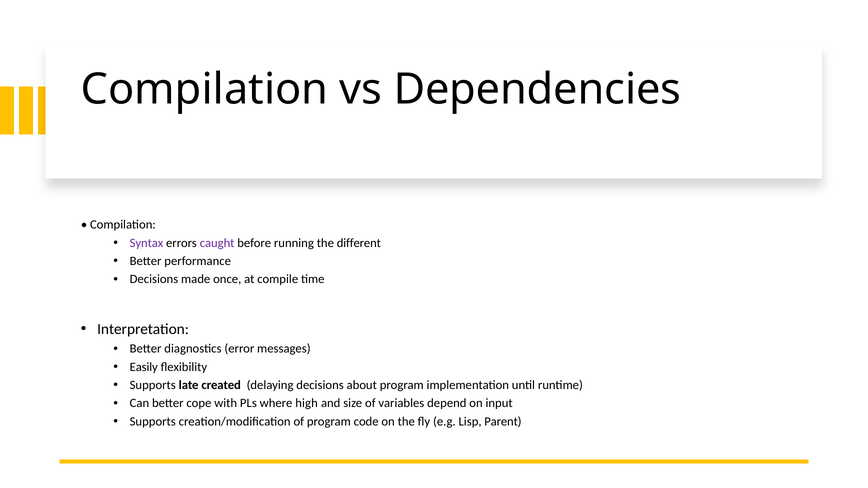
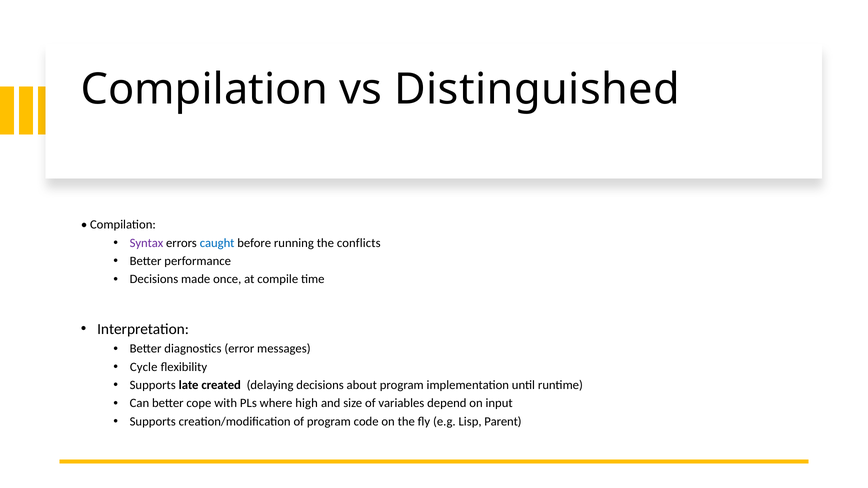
Dependencies: Dependencies -> Distinguished
caught colour: purple -> blue
different: different -> conflicts
Easily: Easily -> Cycle
